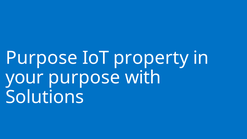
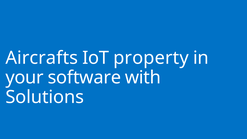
Purpose at (42, 58): Purpose -> Aircrafts
your purpose: purpose -> software
